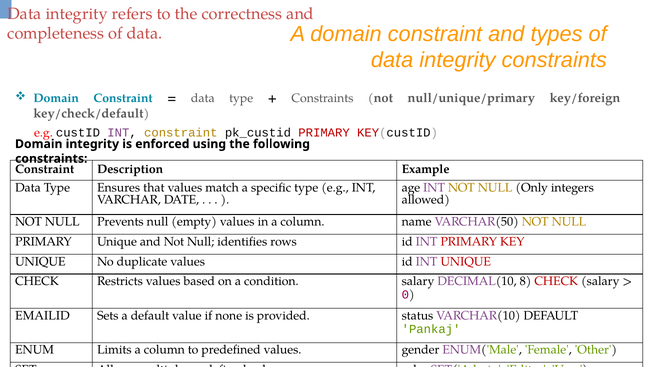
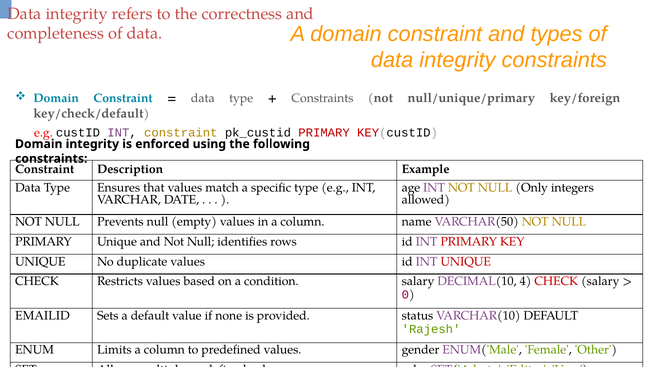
8: 8 -> 4
Pankaj: Pankaj -> Rajesh
